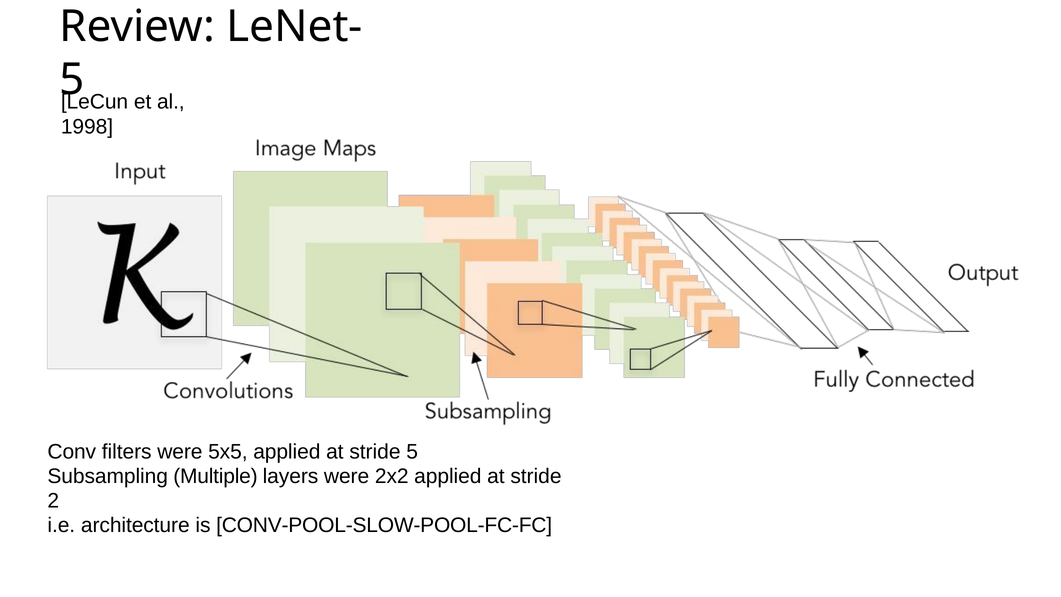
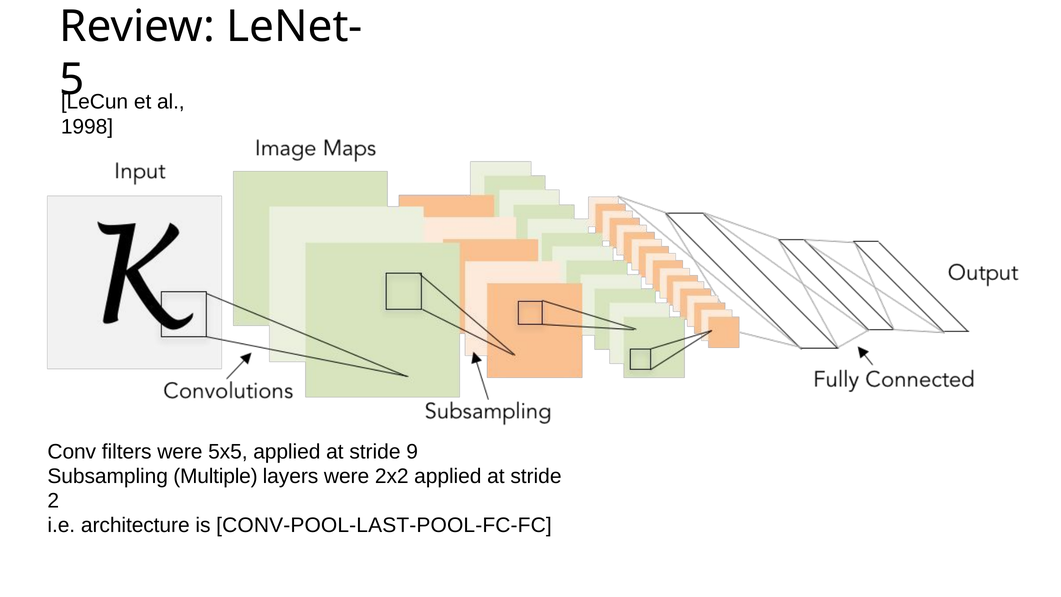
stride 5: 5 -> 9
CONV-POOL-SLOW-POOL-FC-FC: CONV-POOL-SLOW-POOL-FC-FC -> CONV-POOL-LAST-POOL-FC-FC
